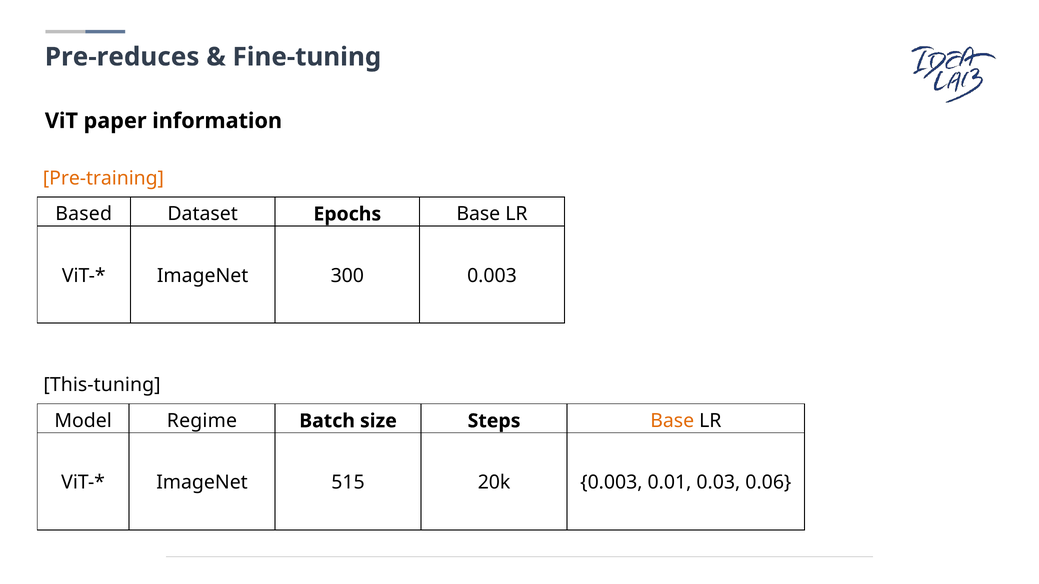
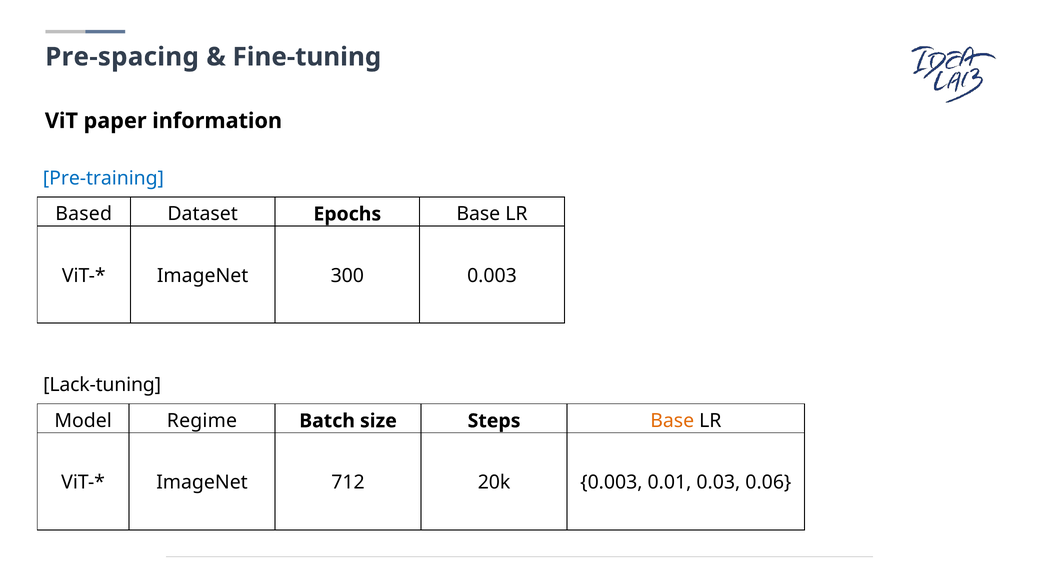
Pre-reduces: Pre-reduces -> Pre-spacing
Pre-training colour: orange -> blue
This-tuning: This-tuning -> Lack-tuning
515: 515 -> 712
